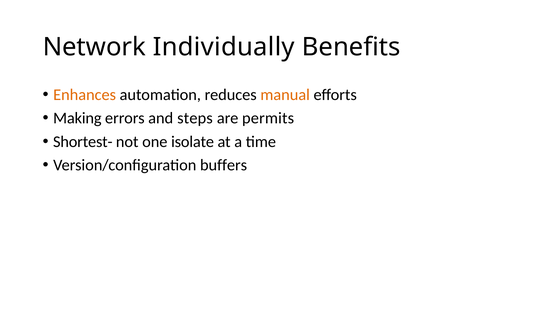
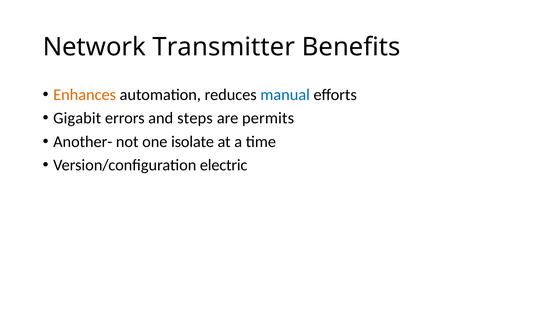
Individually: Individually -> Transmitter
manual colour: orange -> blue
Making: Making -> Gigabit
Shortest-: Shortest- -> Another-
buffers: buffers -> electric
